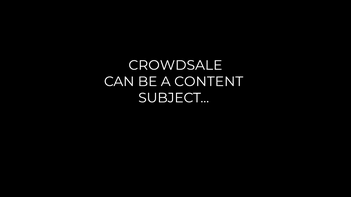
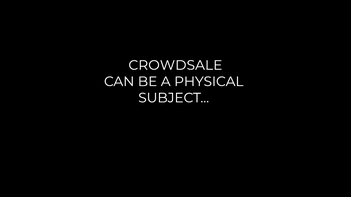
CONTENT: CONTENT -> PHYSICAL
